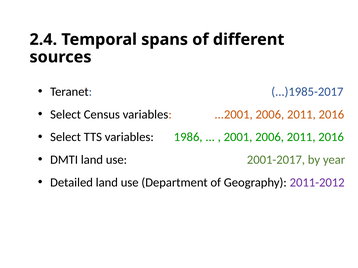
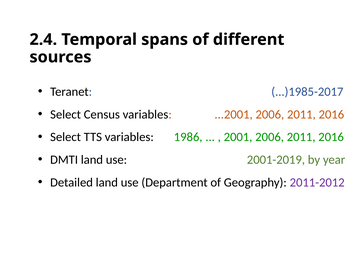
2001-2017: 2001-2017 -> 2001-2019
